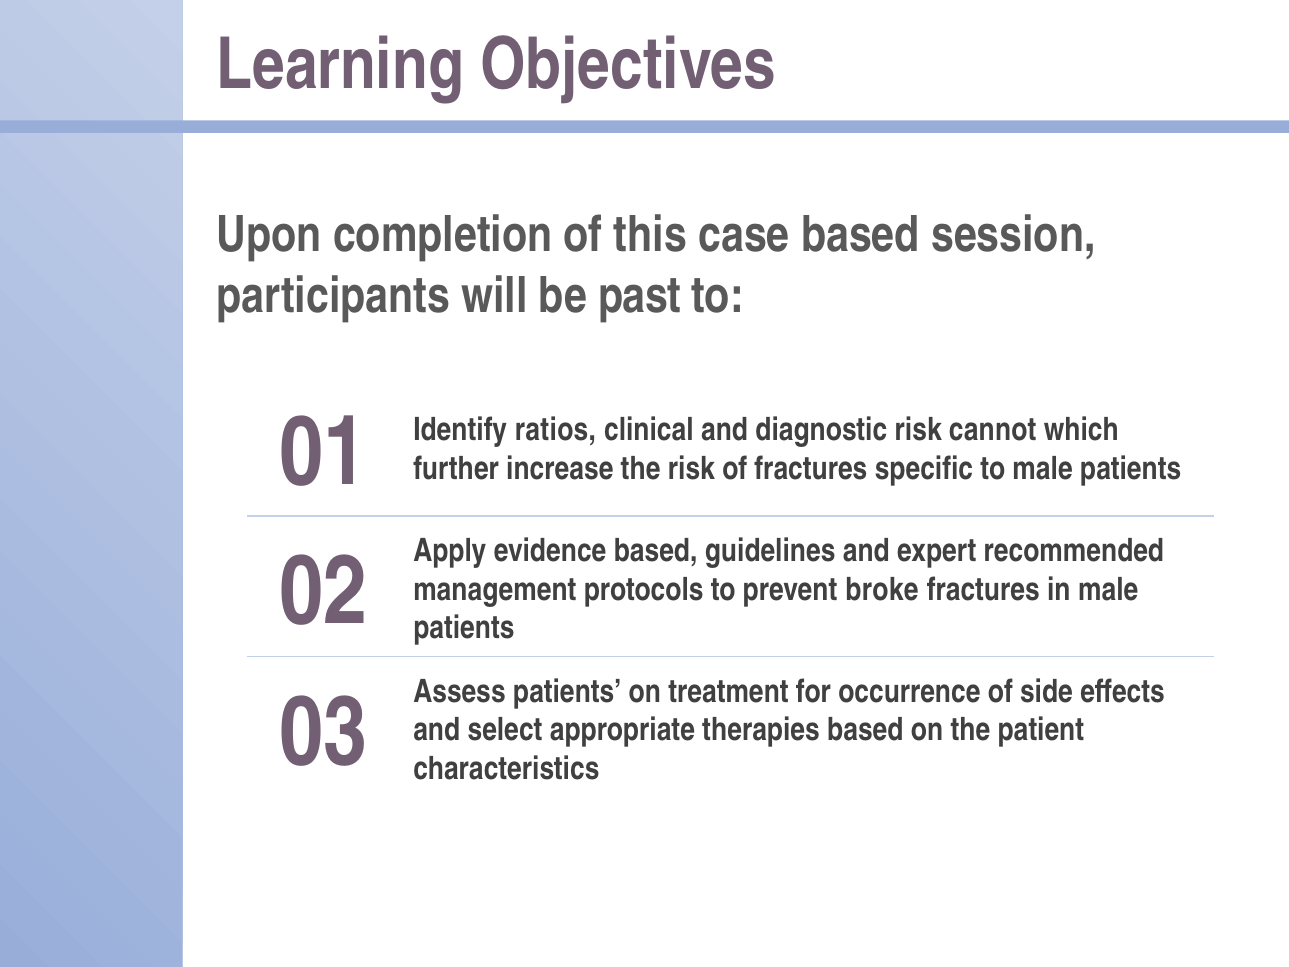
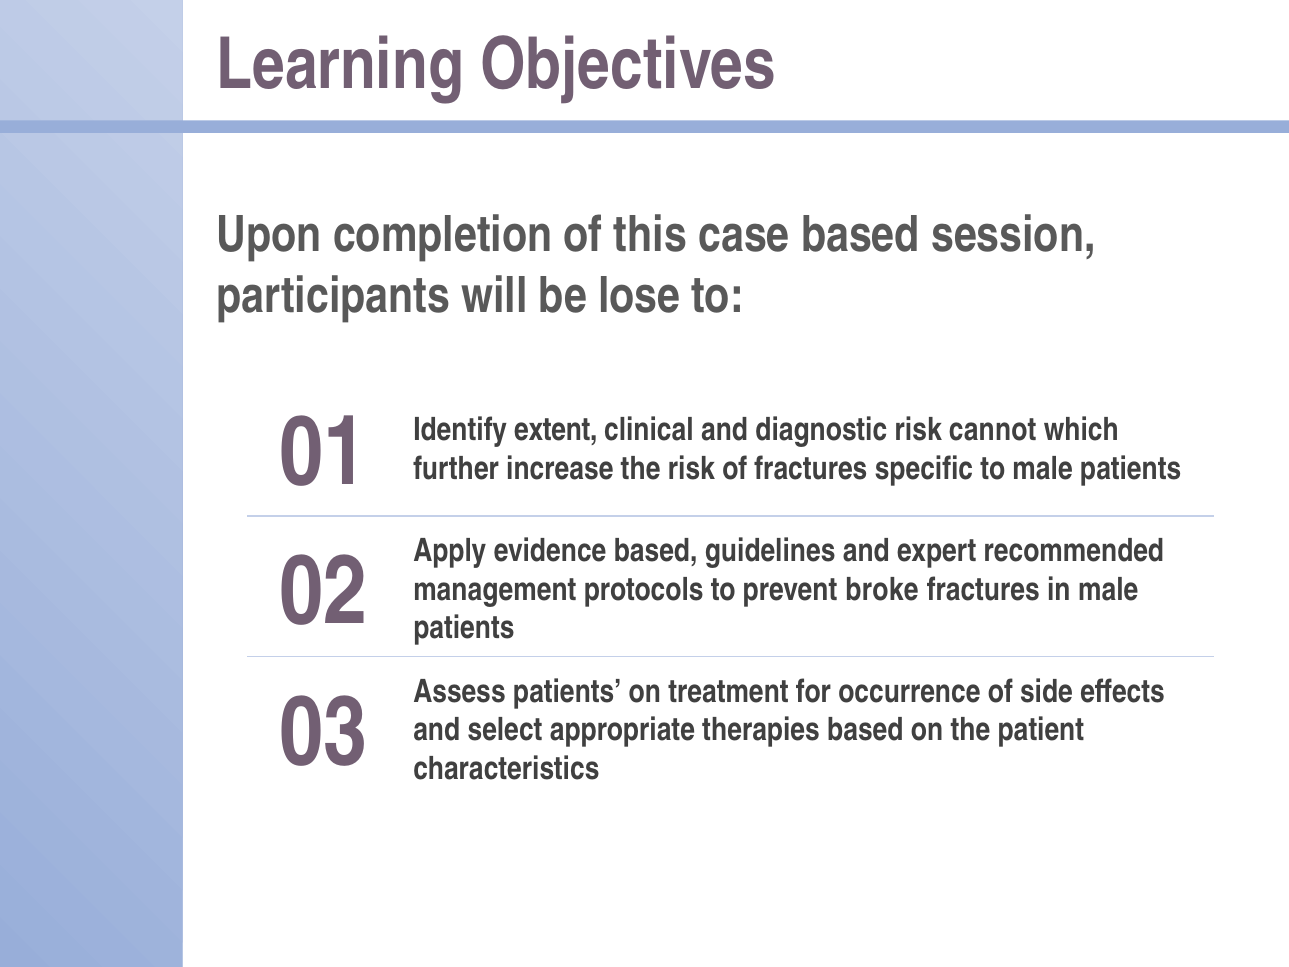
past: past -> lose
ratios: ratios -> extent
